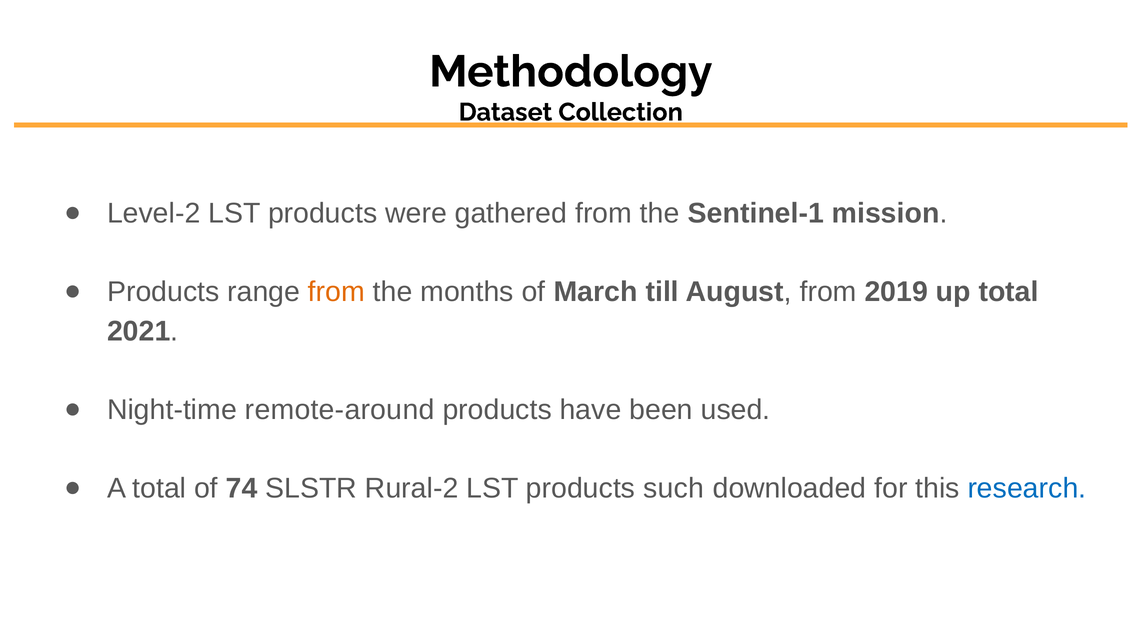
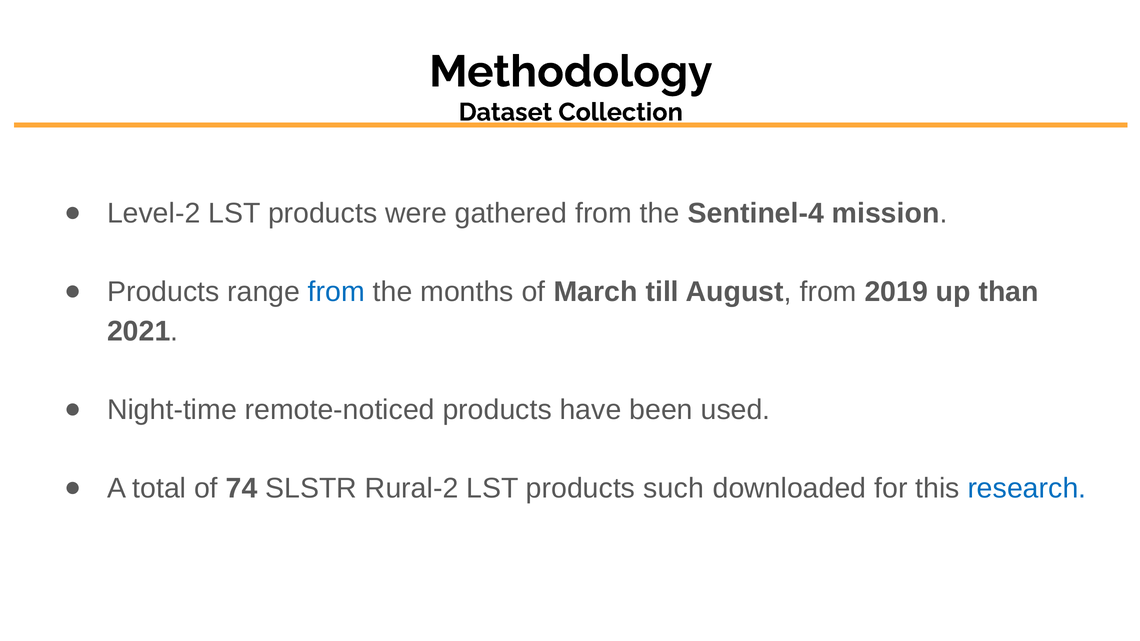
Sentinel-1: Sentinel-1 -> Sentinel-4
from at (336, 292) colour: orange -> blue
up total: total -> than
remote-around: remote-around -> remote-noticed
